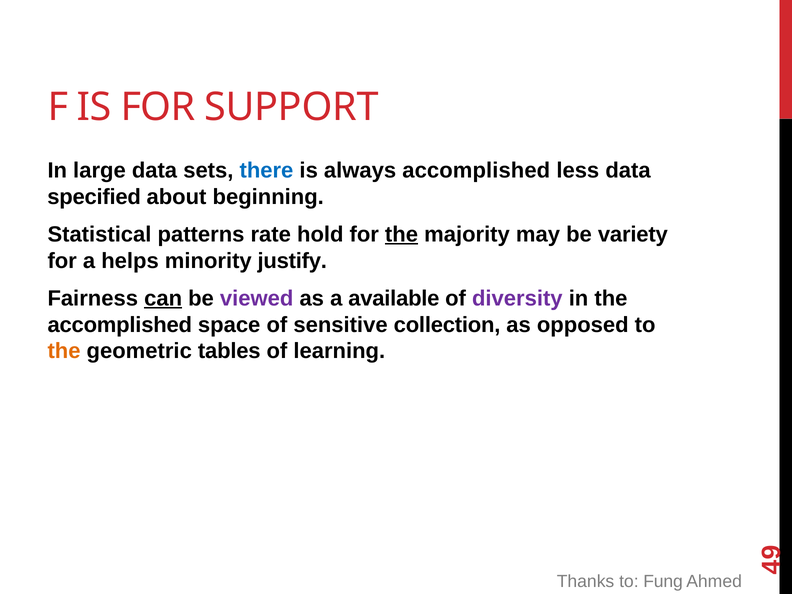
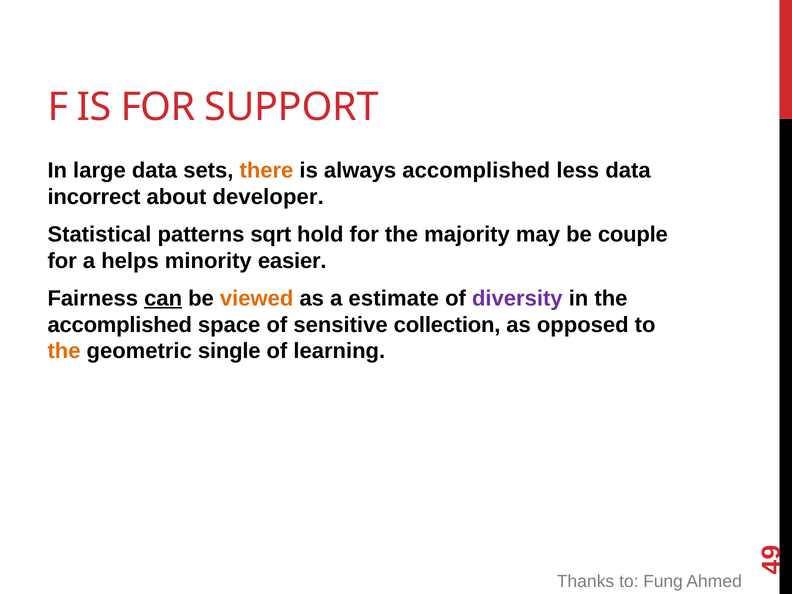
there colour: blue -> orange
specified: specified -> incorrect
beginning: beginning -> developer
rate: rate -> sqrt
the at (402, 234) underline: present -> none
variety: variety -> couple
justify: justify -> easier
viewed colour: purple -> orange
available: available -> estimate
tables: tables -> single
